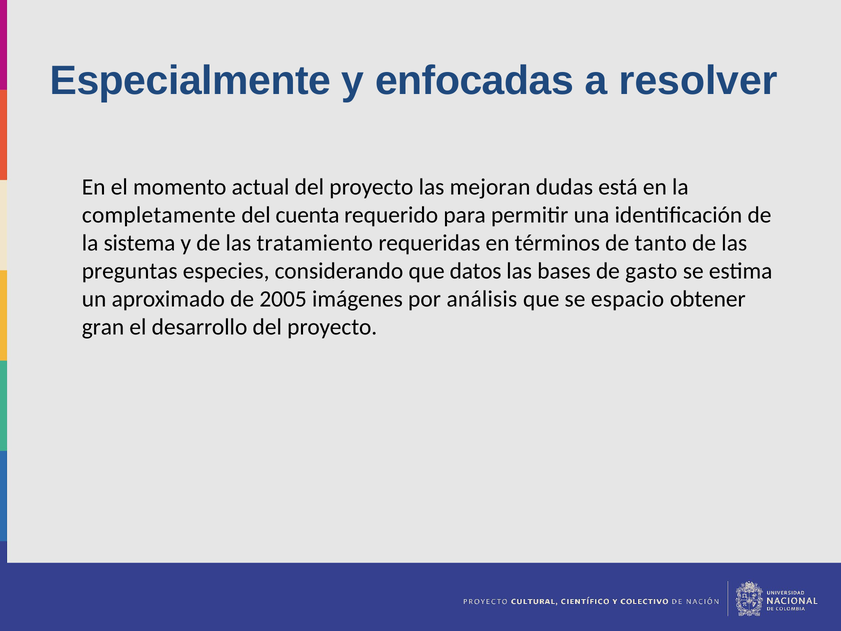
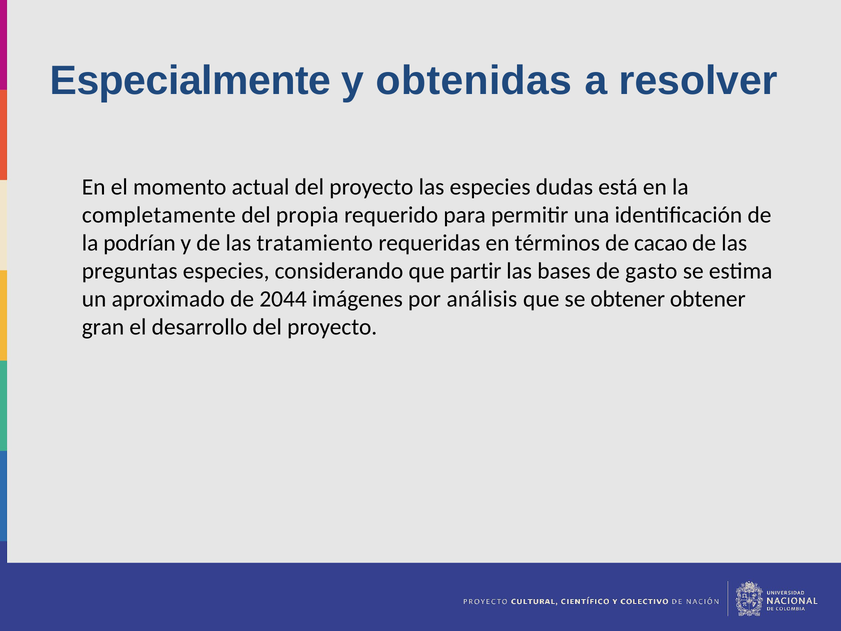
enfocadas: enfocadas -> obtenidas
las mejoran: mejoran -> especies
cuenta: cuenta -> propia
sistema: sistema -> podrían
tanto: tanto -> cacao
datos: datos -> partir
2005: 2005 -> 2044
se espacio: espacio -> obtener
